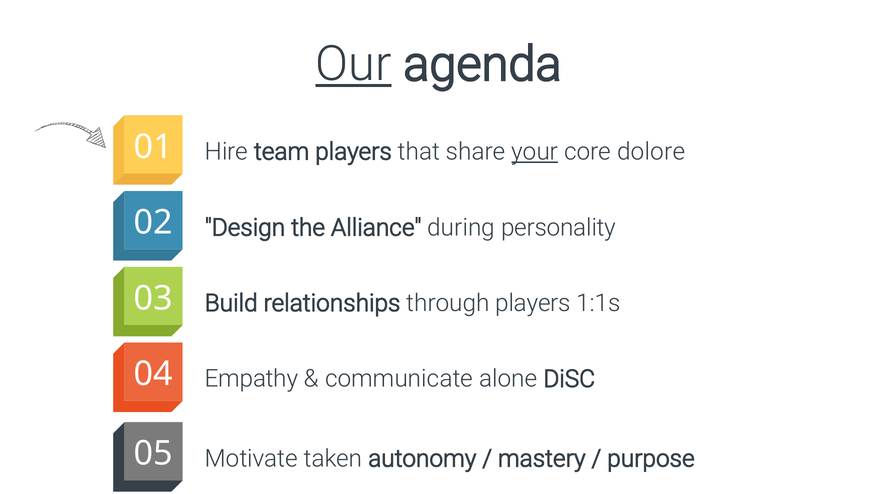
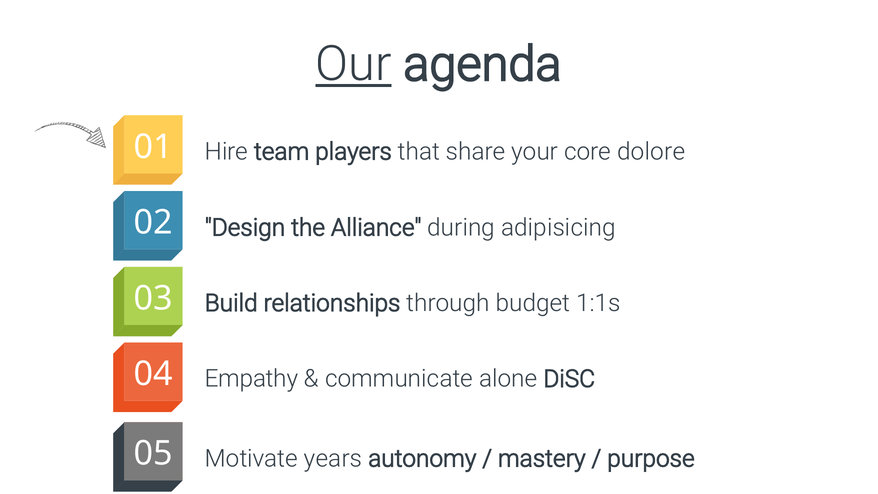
your underline: present -> none
personality: personality -> adipisicing
through players: players -> budget
taken: taken -> years
